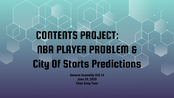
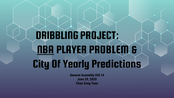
CONTENTS: CONTENTS -> DRIBBLING
NBA underline: none -> present
Starts: Starts -> Yearly
